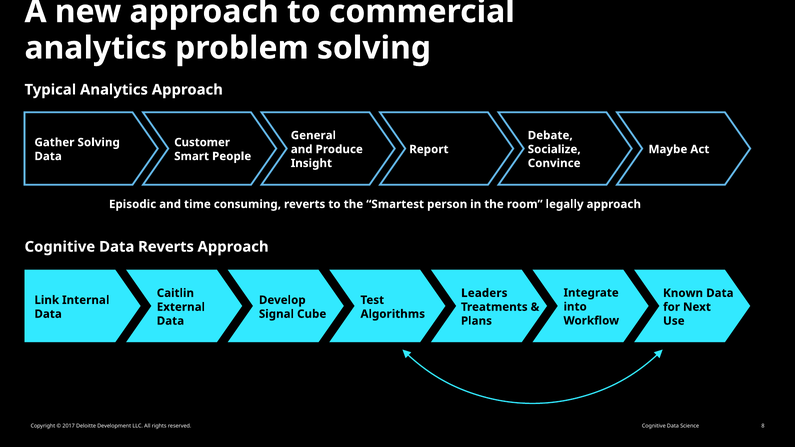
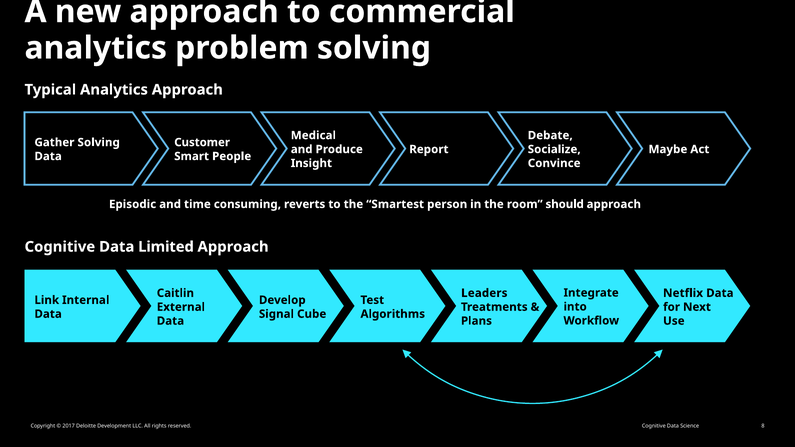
General: General -> Medical
legally: legally -> should
Data Reverts: Reverts -> Limited
Known: Known -> Netflix
